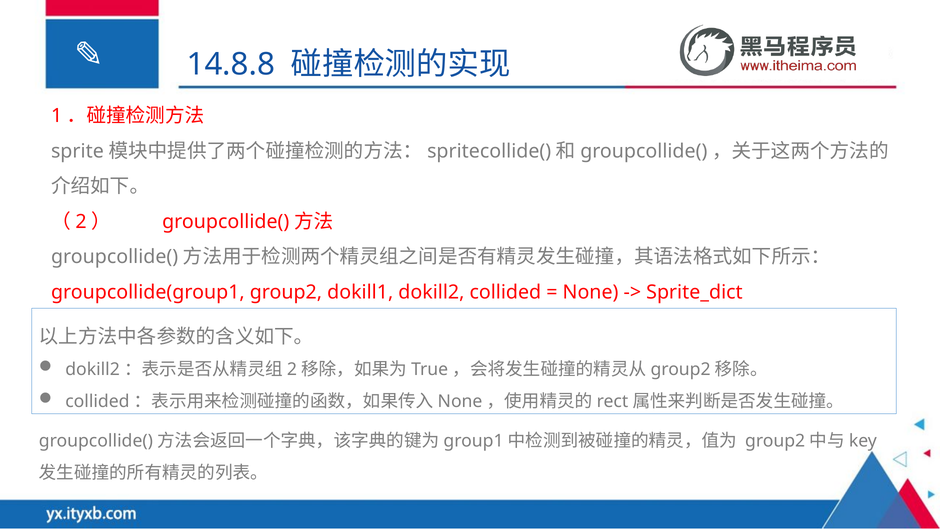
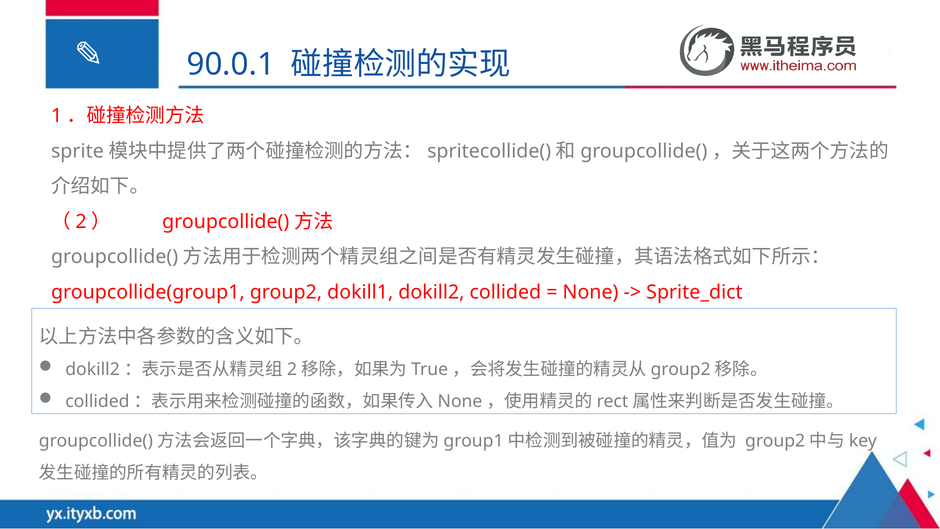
14.8.8: 14.8.8 -> 90.0.1
